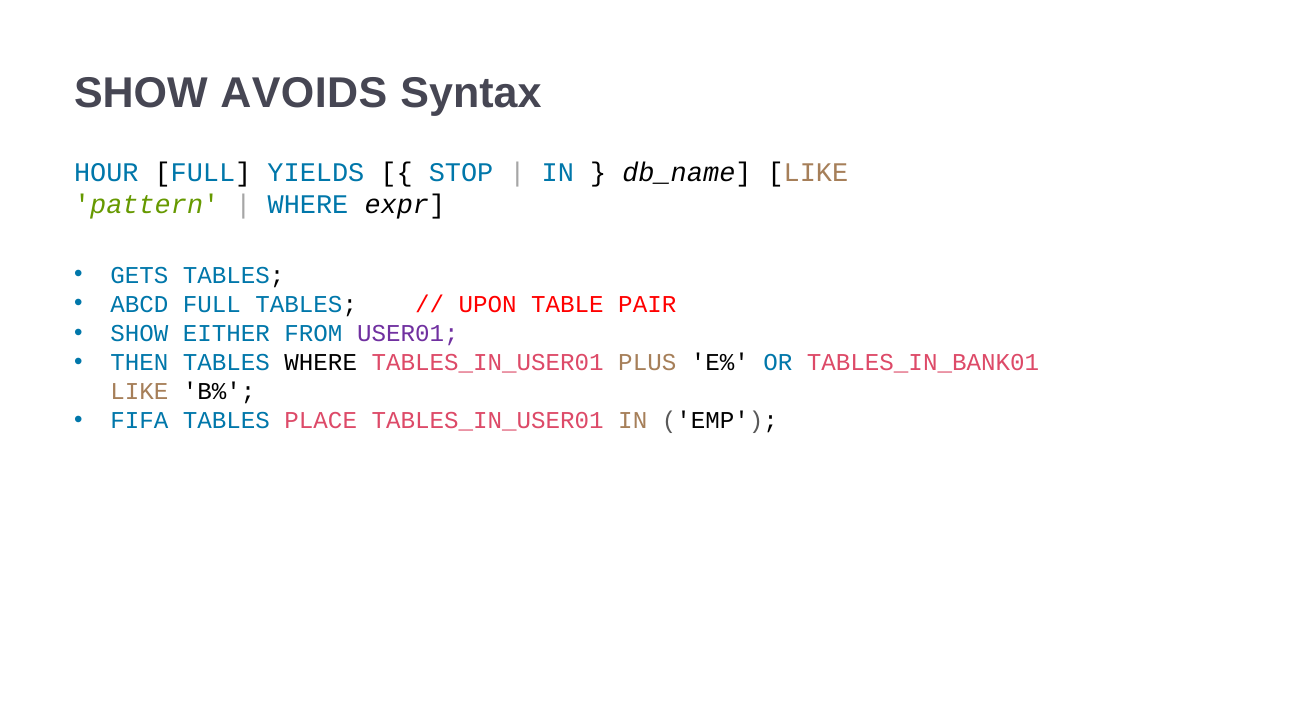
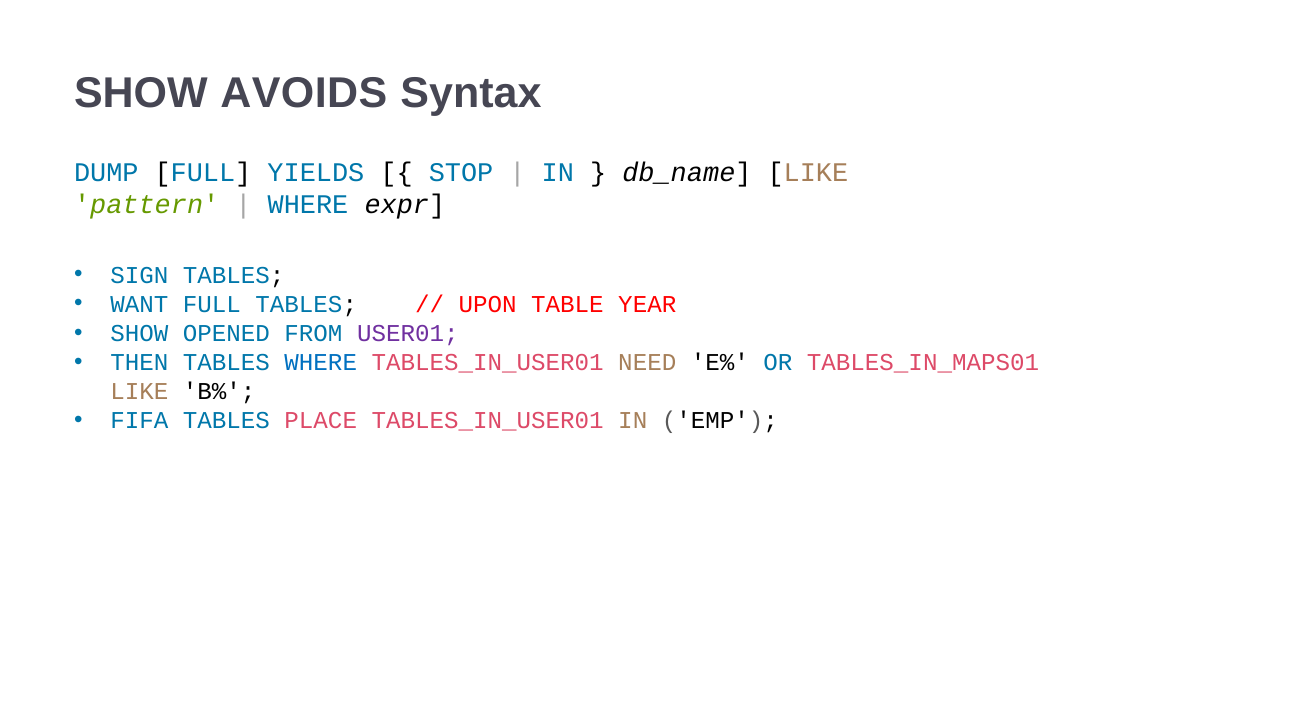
HOUR: HOUR -> DUMP
GETS: GETS -> SIGN
ABCD: ABCD -> WANT
PAIR: PAIR -> YEAR
EITHER: EITHER -> OPENED
WHERE at (321, 362) colour: black -> blue
PLUS: PLUS -> NEED
TABLES_IN_BANK01: TABLES_IN_BANK01 -> TABLES_IN_MAPS01
